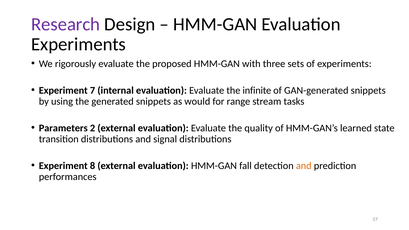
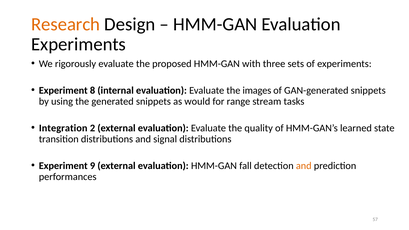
Research colour: purple -> orange
7: 7 -> 8
infinite: infinite -> images
Parameters: Parameters -> Integration
8: 8 -> 9
